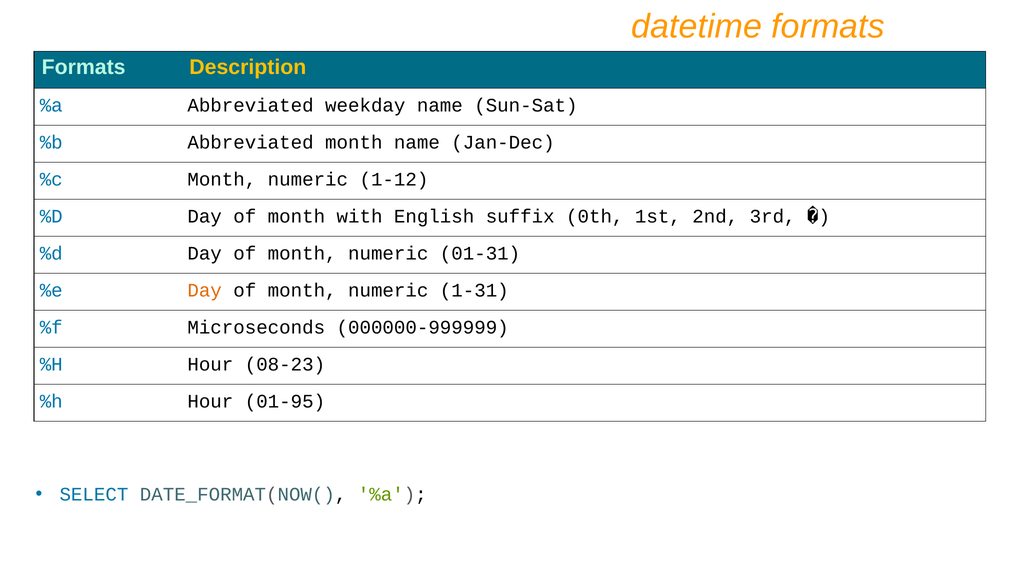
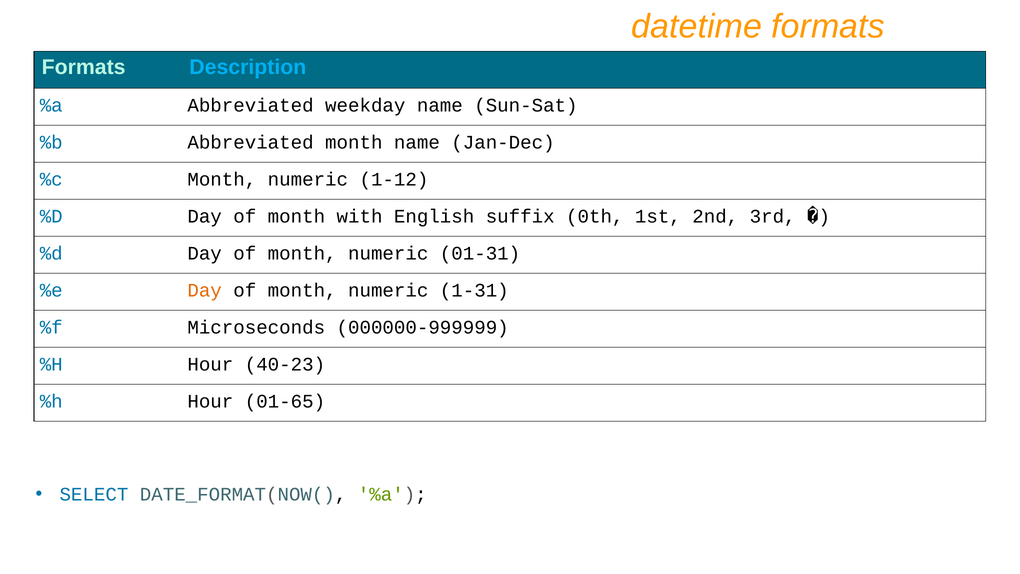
Description colour: yellow -> light blue
08-23: 08-23 -> 40-23
01-95: 01-95 -> 01-65
